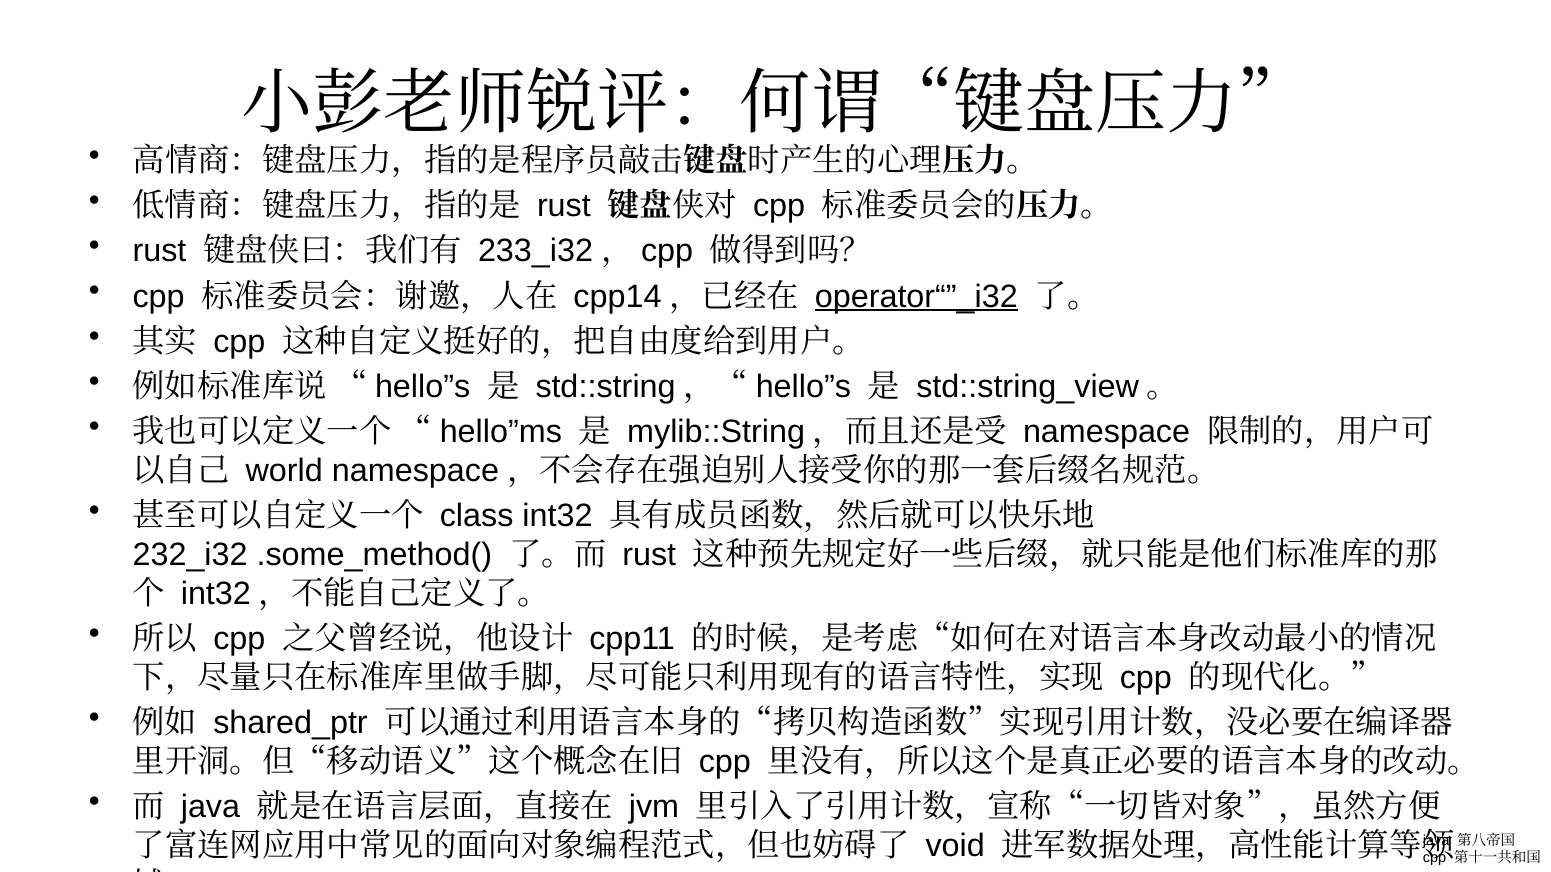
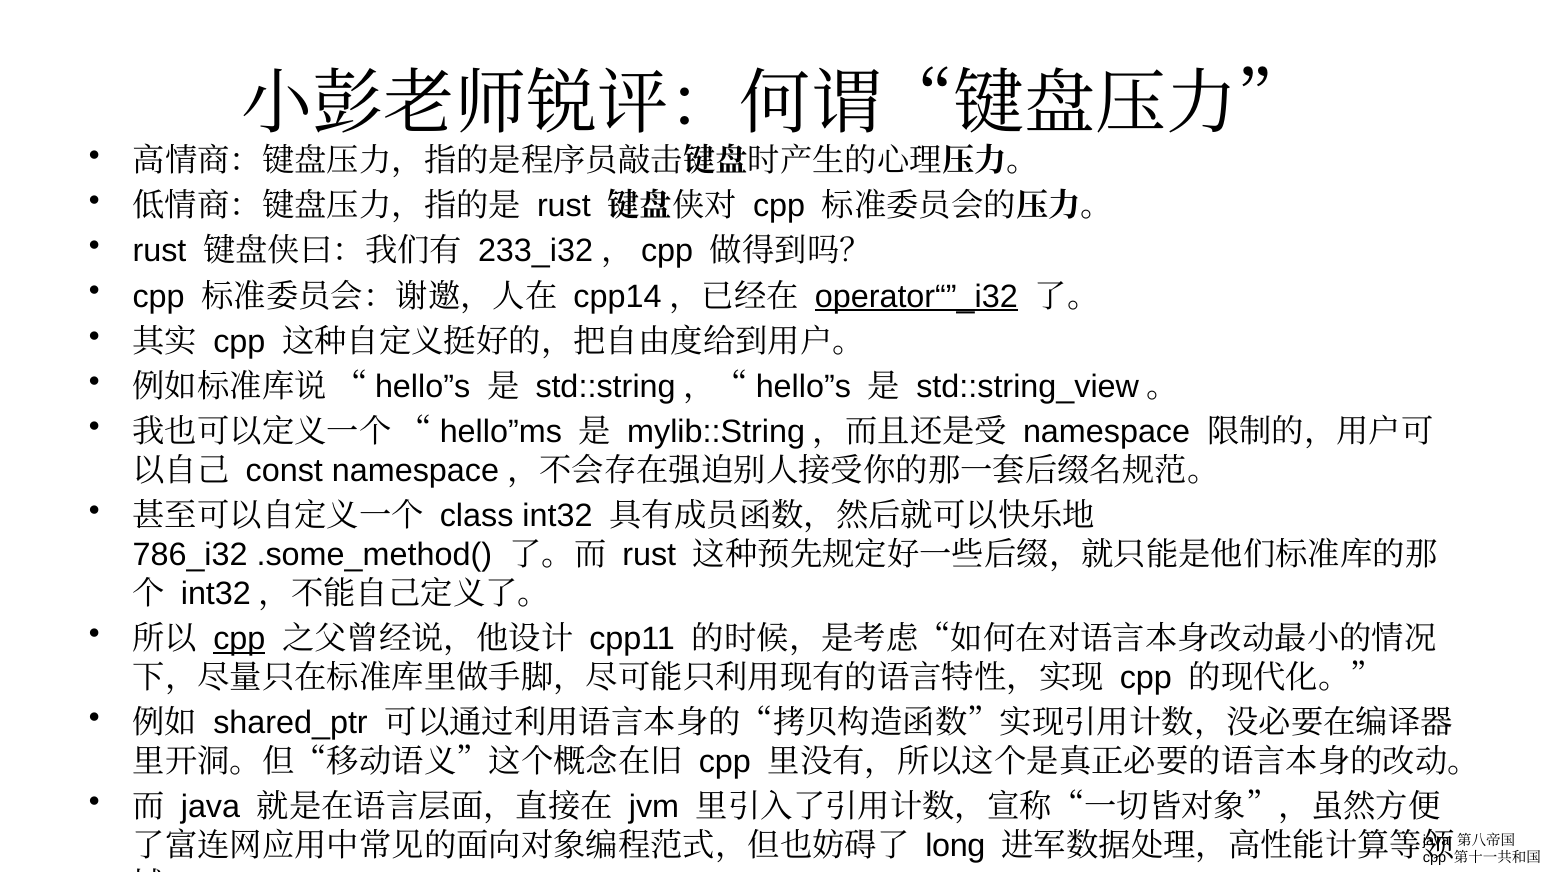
world: world -> const
232_i32: 232_i32 -> 786_i32
cpp at (239, 639) underline: none -> present
void: void -> long
